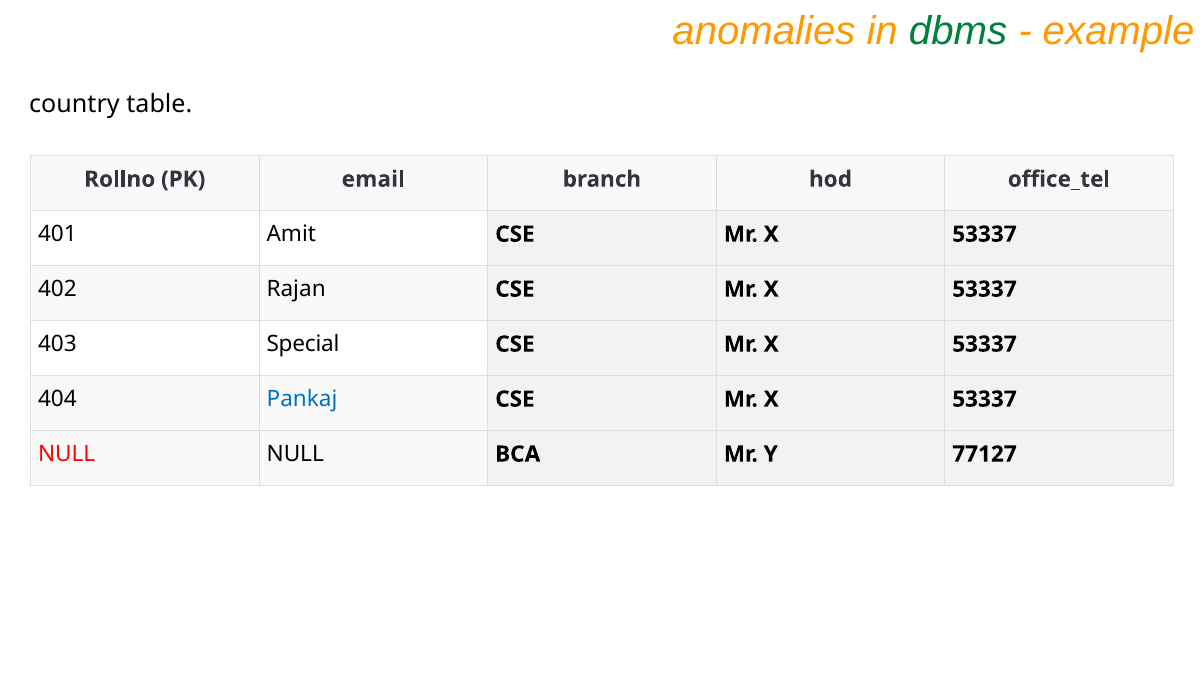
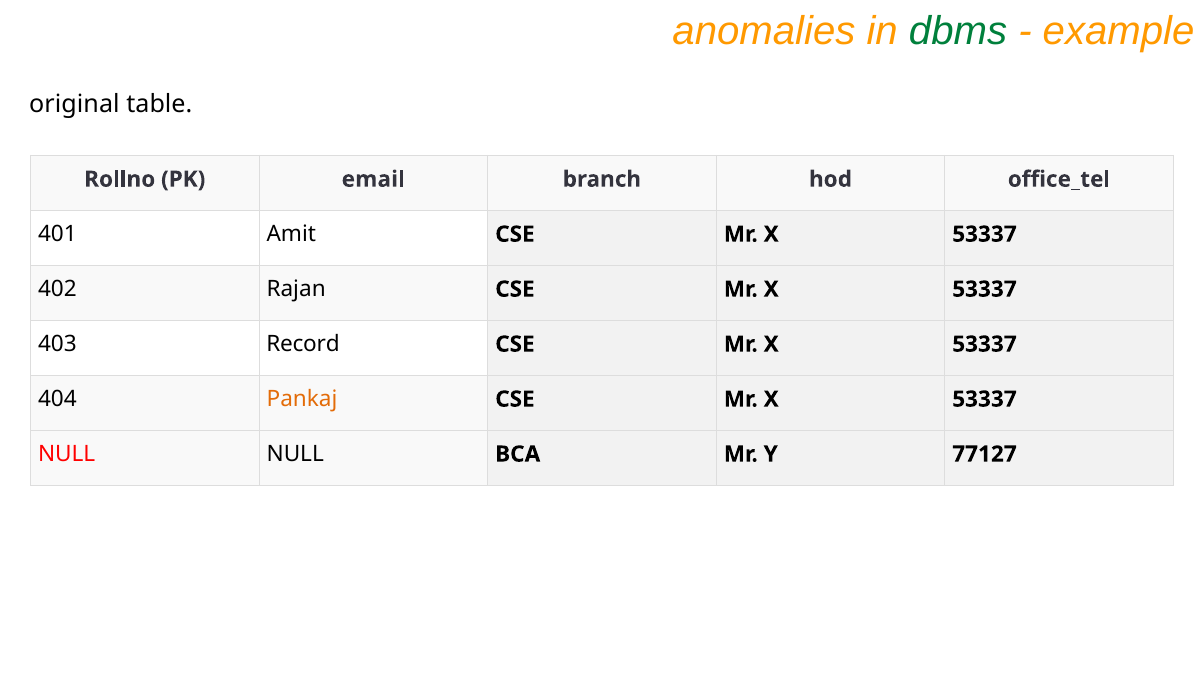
country: country -> original
Special: Special -> Record
Pankaj colour: blue -> orange
